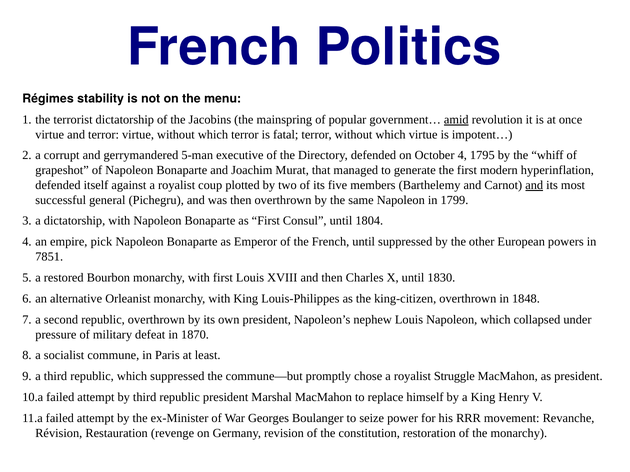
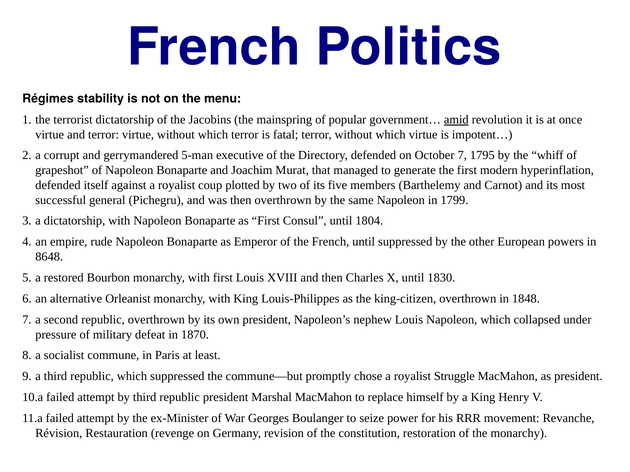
October 4: 4 -> 7
and at (534, 185) underline: present -> none
pick: pick -> rude
7851: 7851 -> 8648
